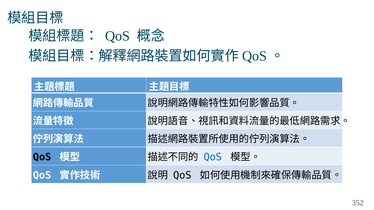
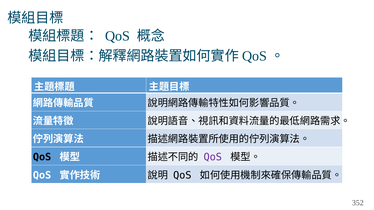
QoS at (213, 157) colour: blue -> purple
